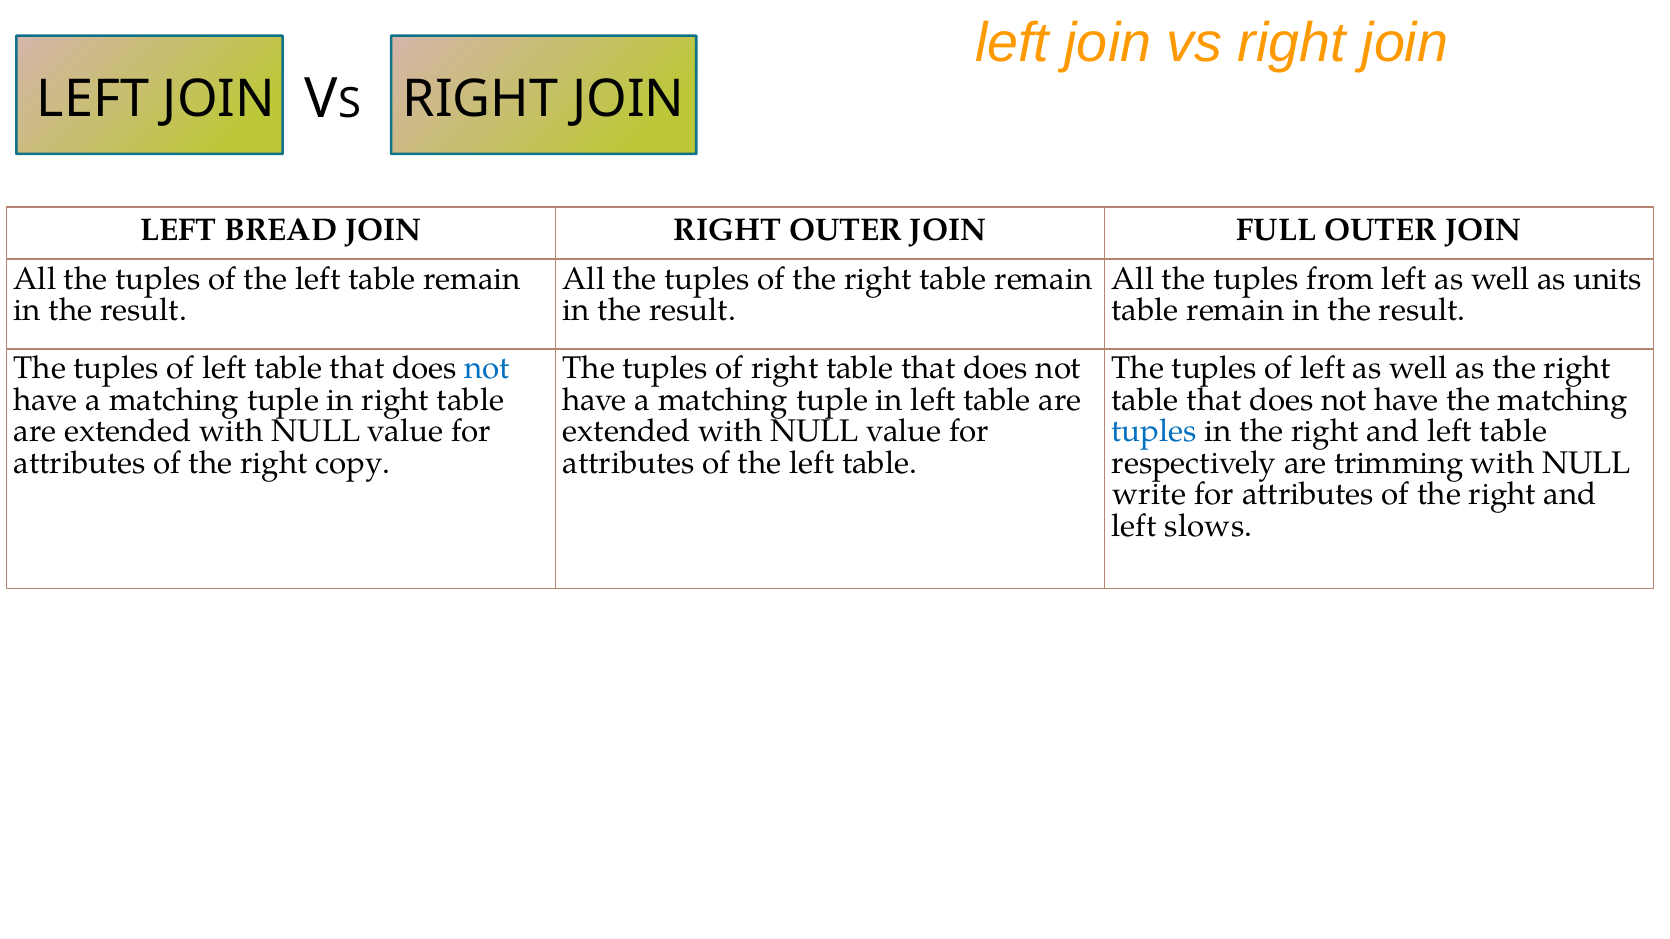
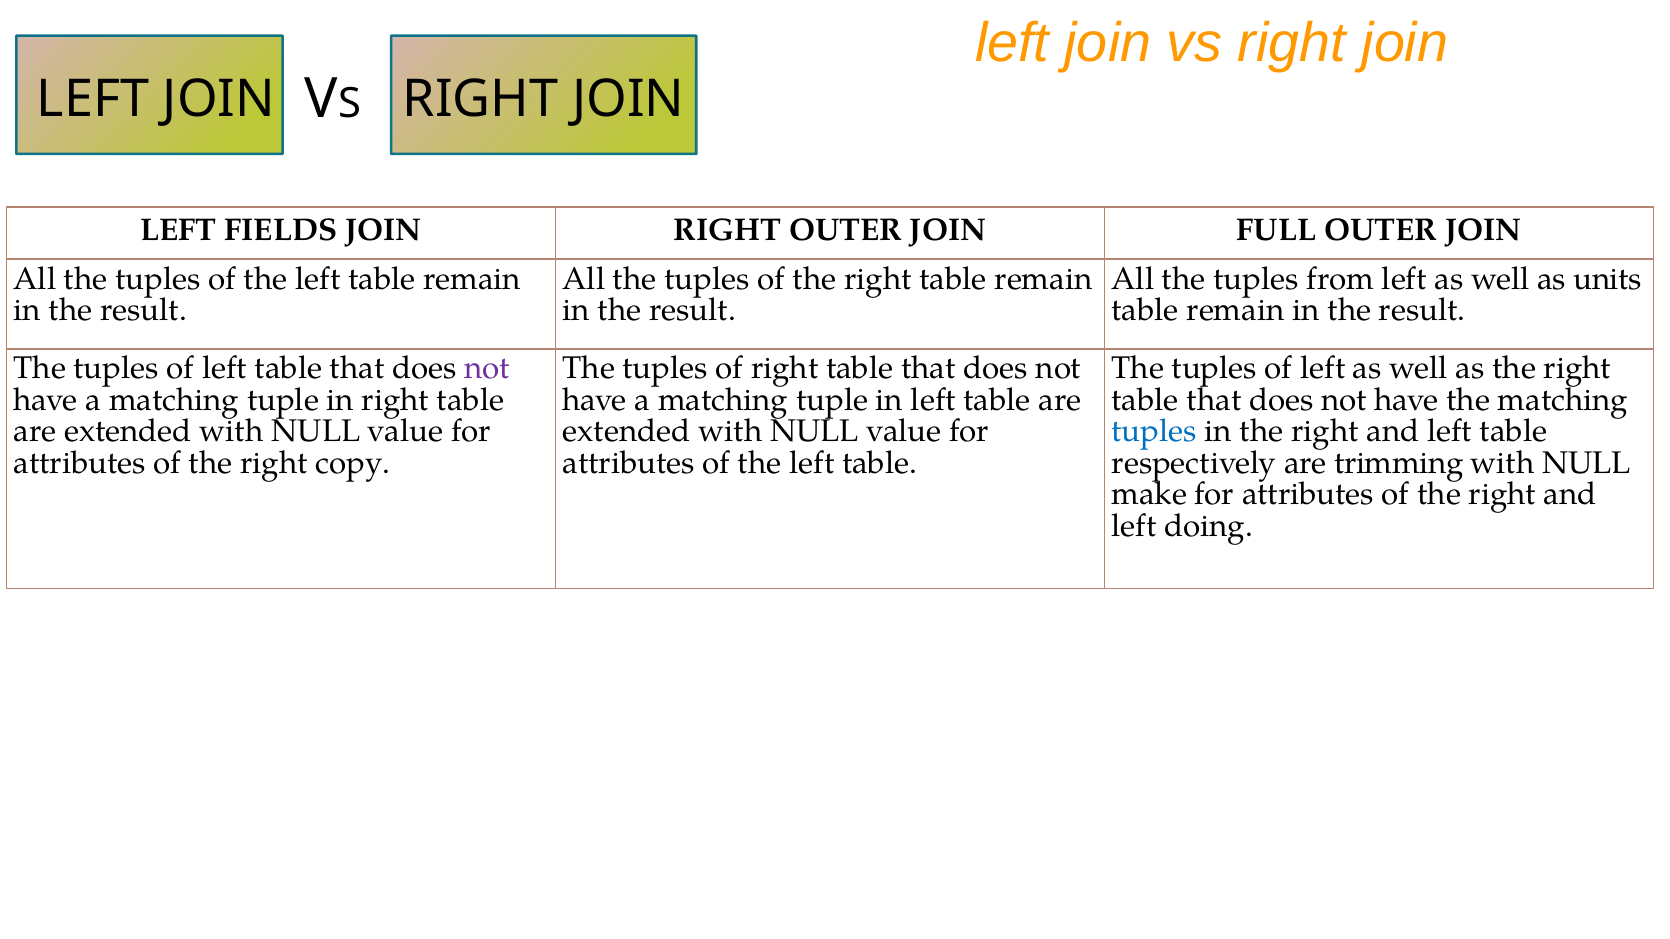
BREAD: BREAD -> FIELDS
not at (487, 369) colour: blue -> purple
write: write -> make
slows: slows -> doing
